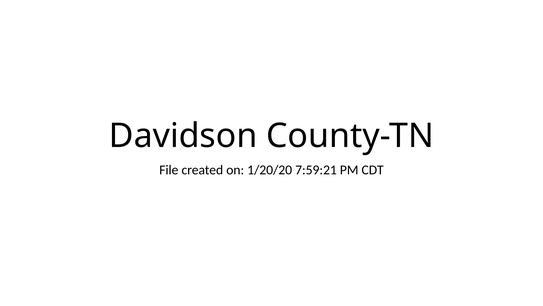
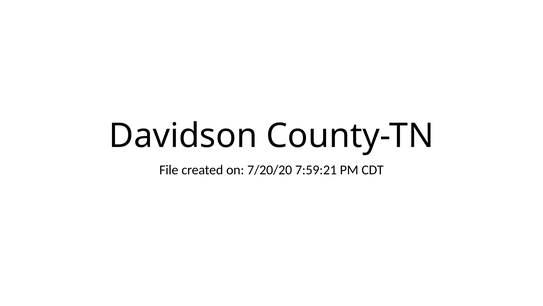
1/20/20: 1/20/20 -> 7/20/20
